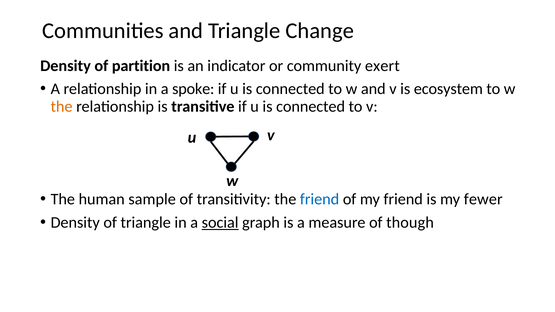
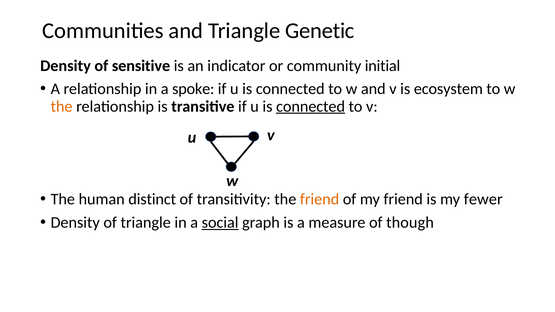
Change: Change -> Genetic
partition: partition -> sensitive
exert: exert -> initial
connected at (311, 106) underline: none -> present
sample: sample -> distinct
friend at (320, 199) colour: blue -> orange
